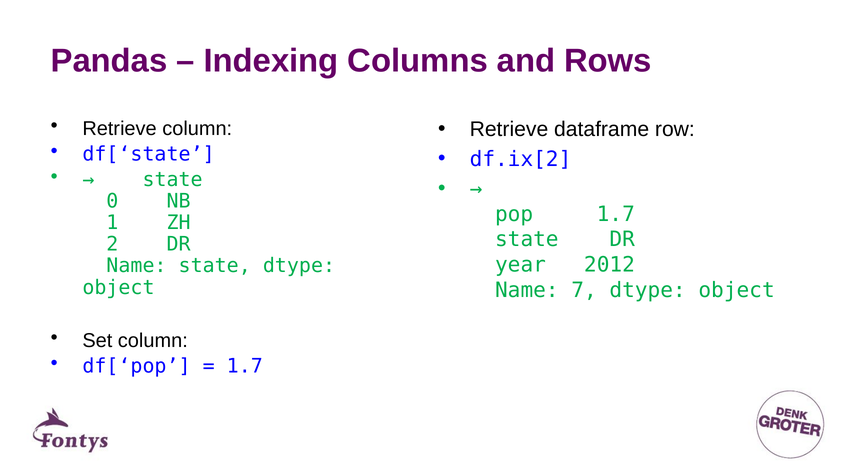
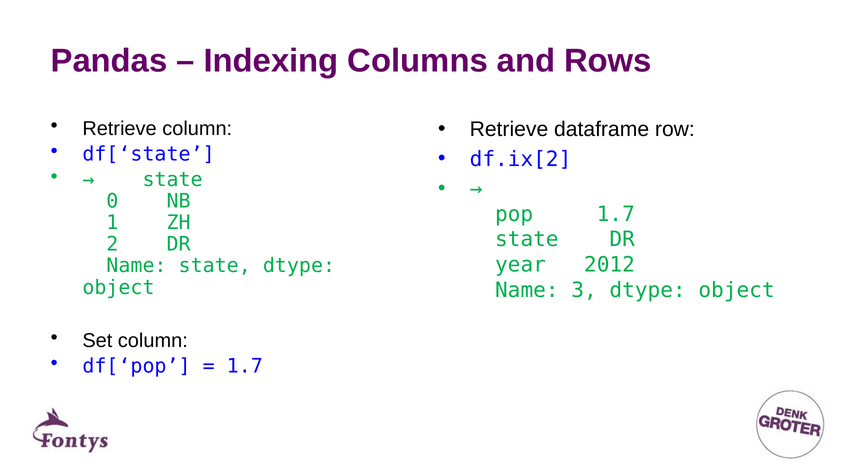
7: 7 -> 3
